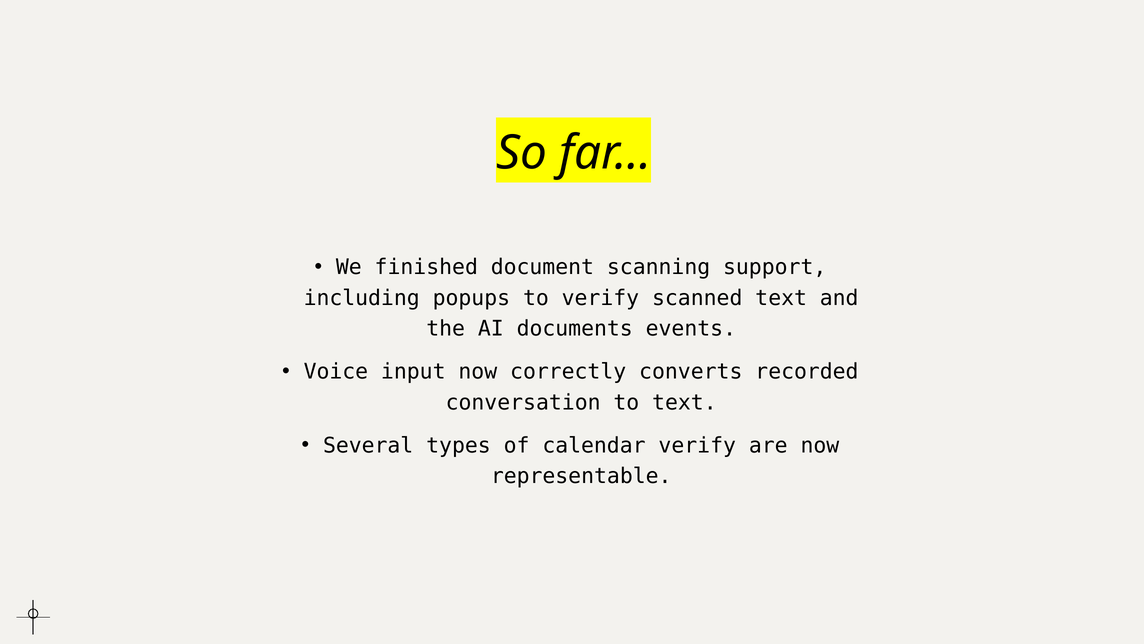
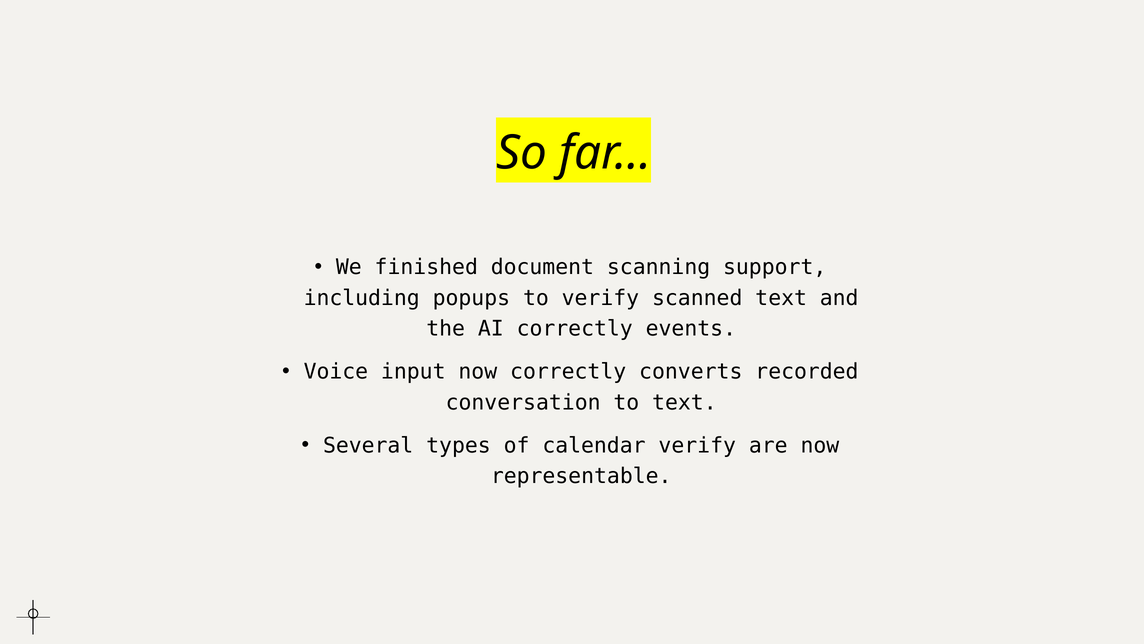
AI documents: documents -> correctly
